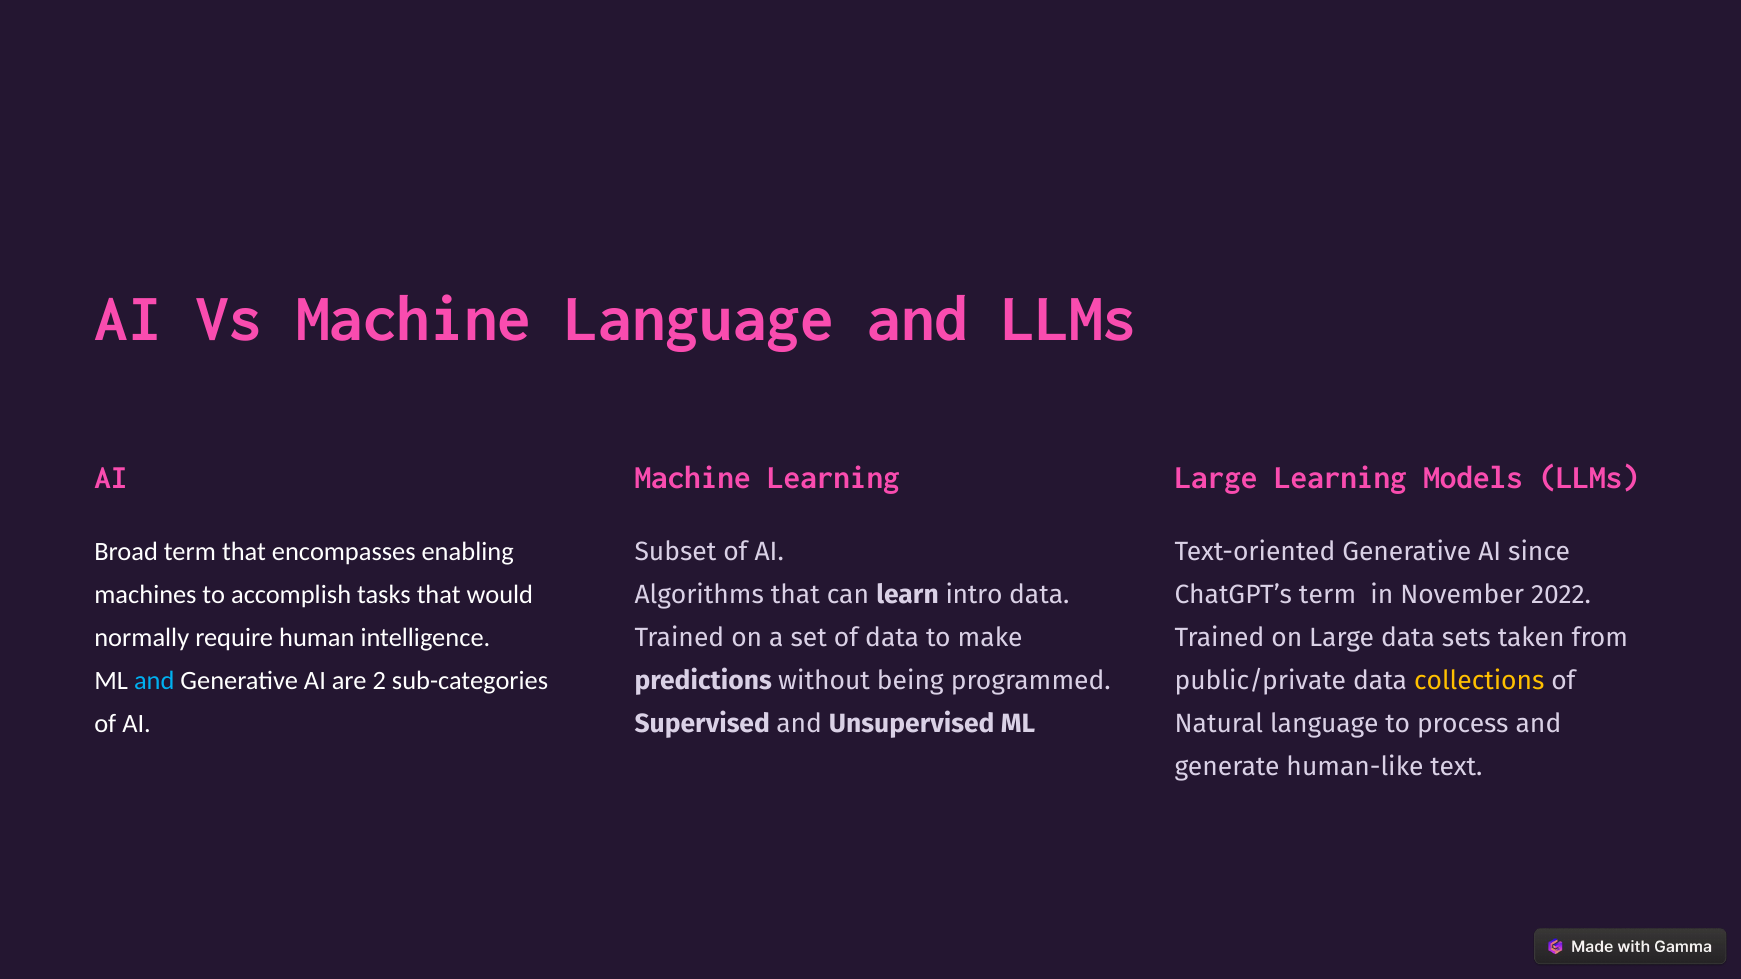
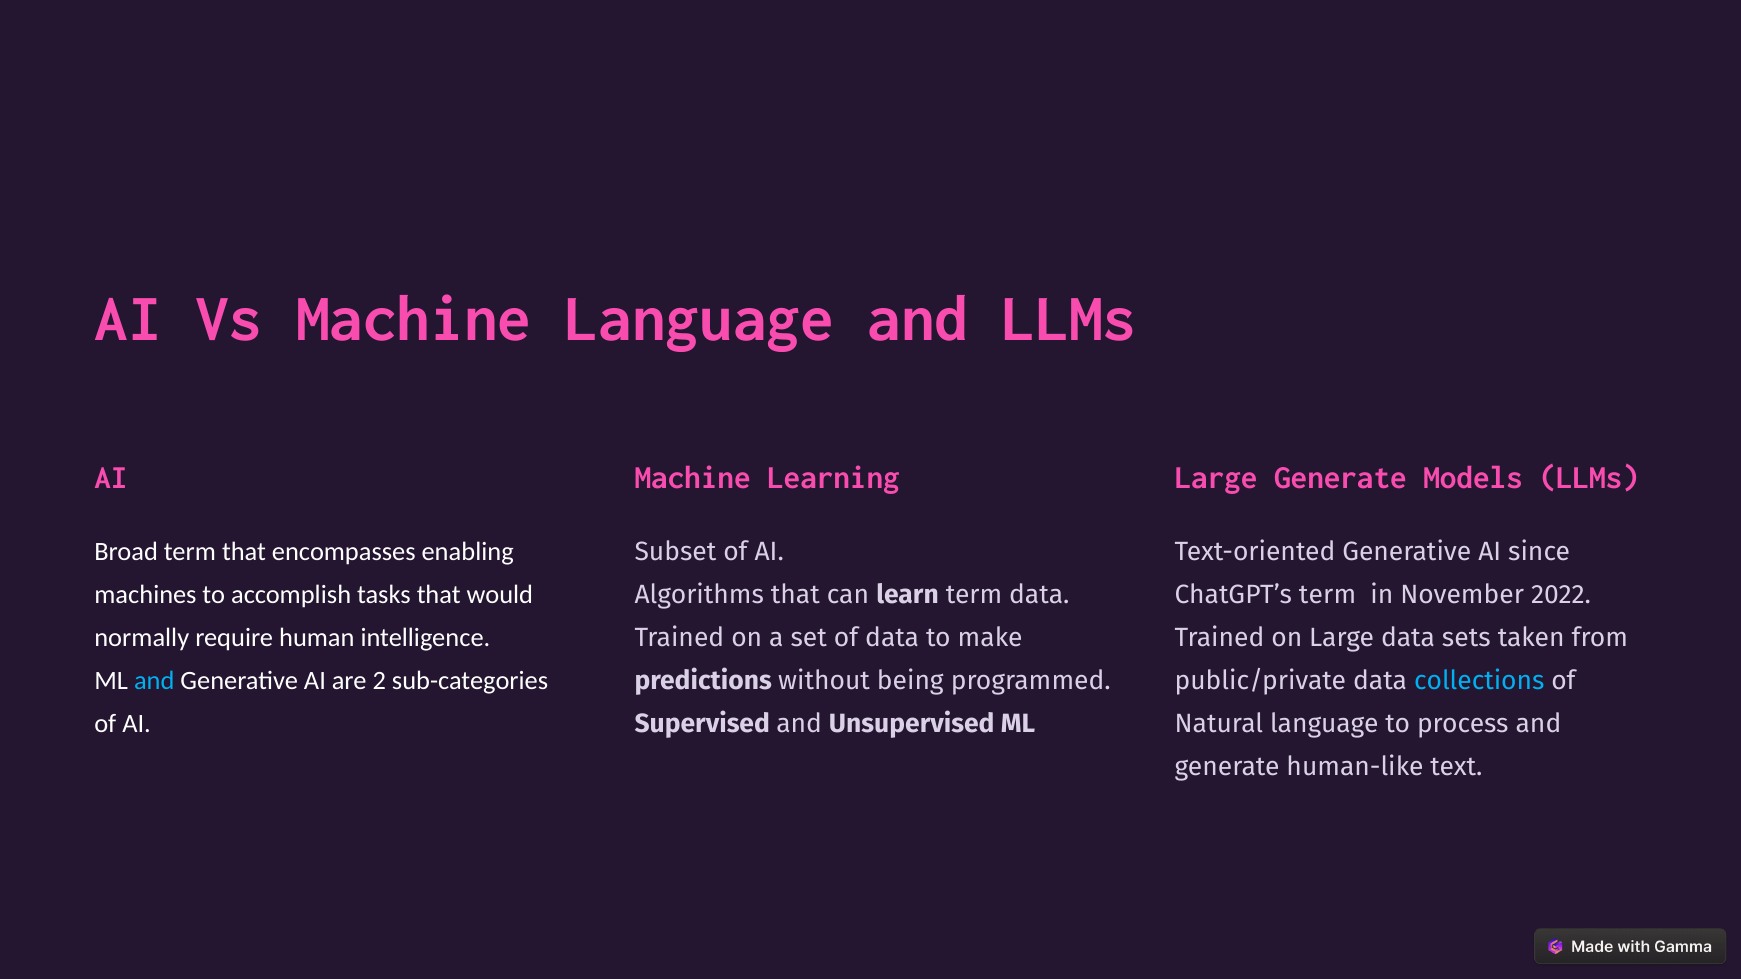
Large Learning: Learning -> Generate
learn intro: intro -> term
collections colour: yellow -> light blue
